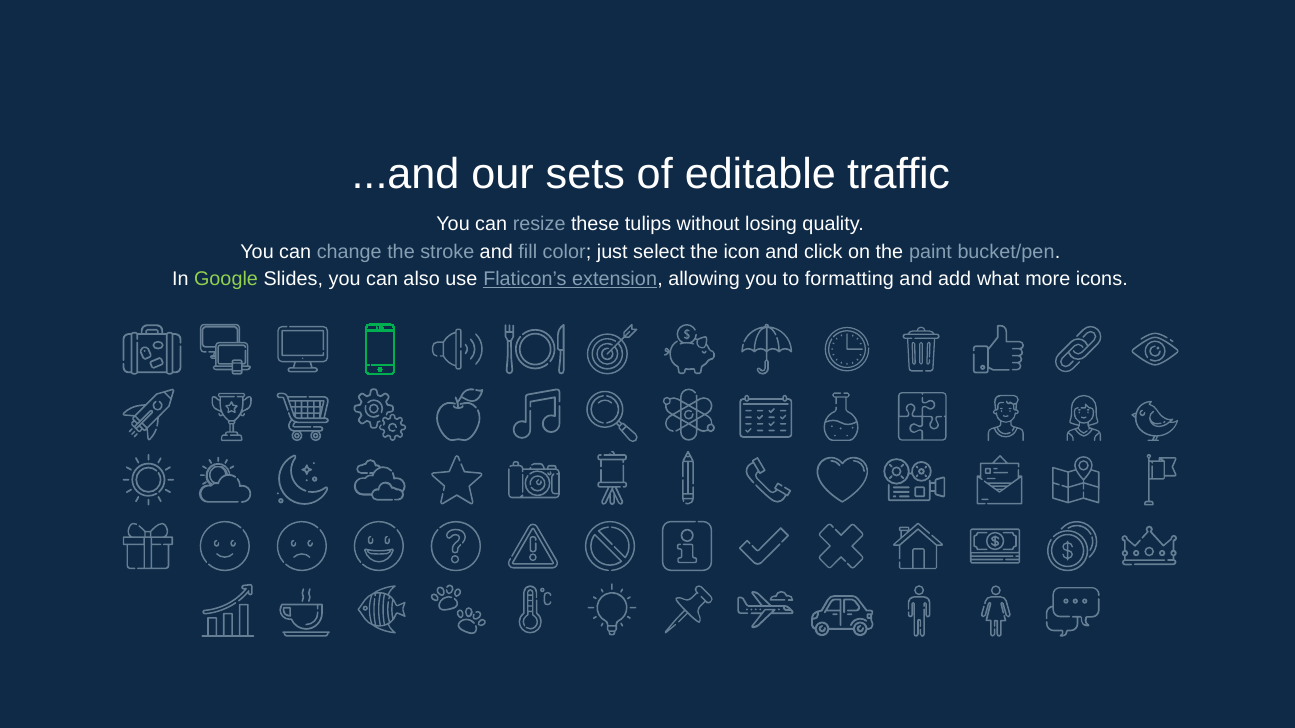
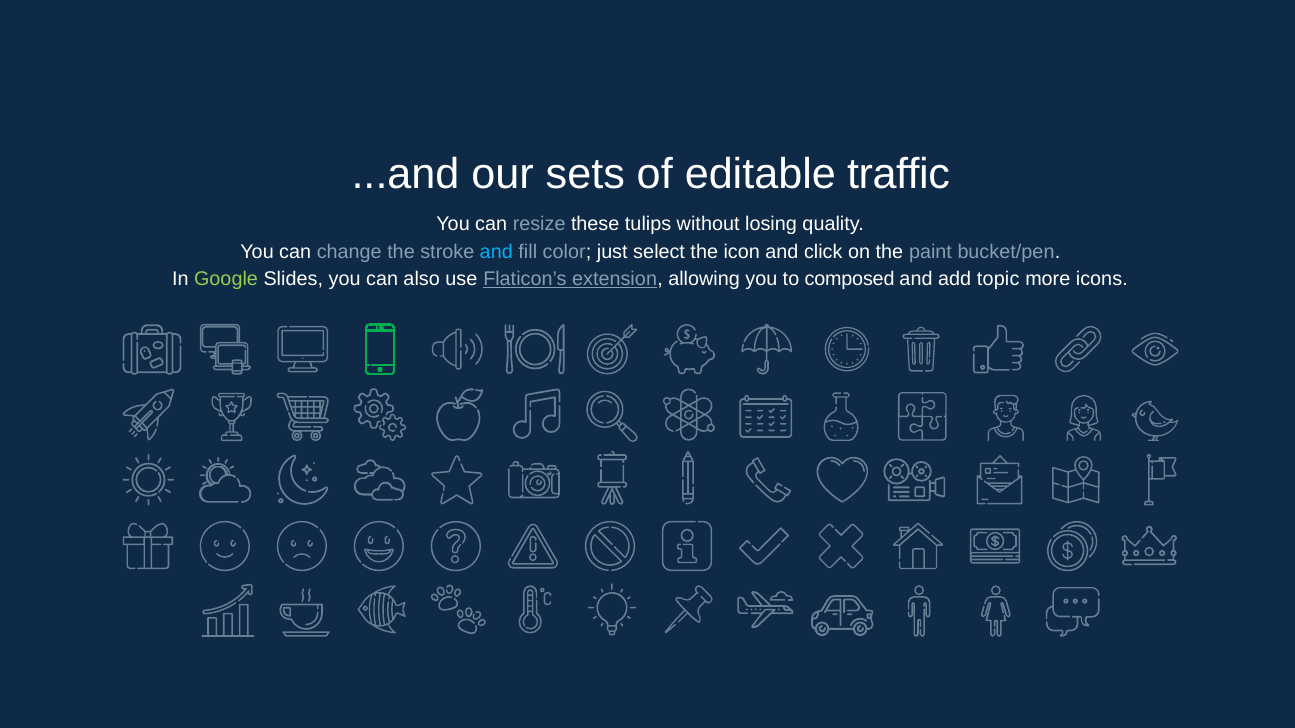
and at (496, 252) colour: white -> light blue
formatting: formatting -> composed
what: what -> topic
